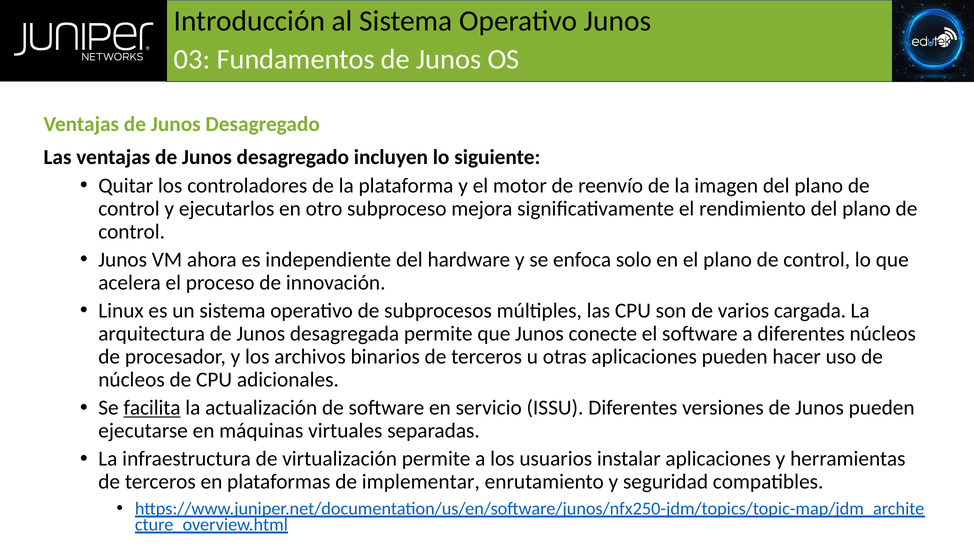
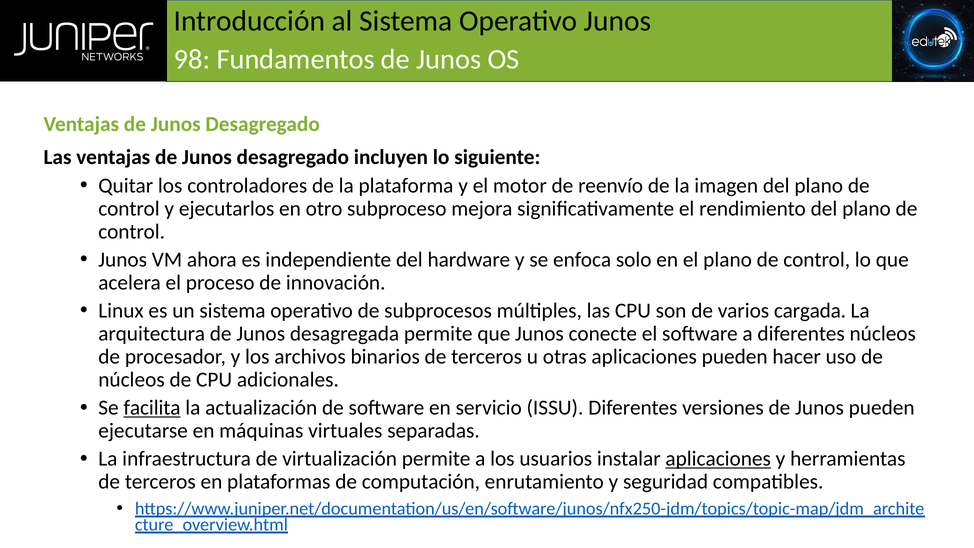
03: 03 -> 98
aplicaciones at (718, 459) underline: none -> present
implementar: implementar -> computación
